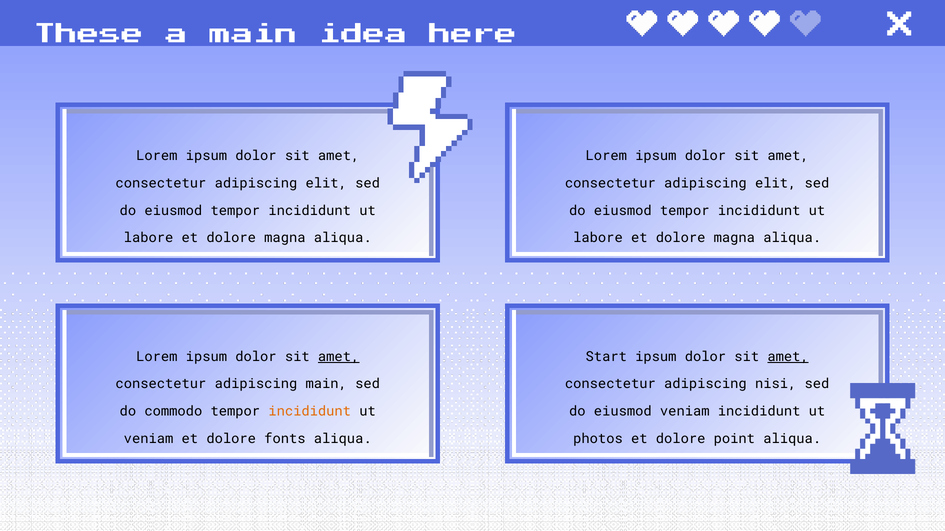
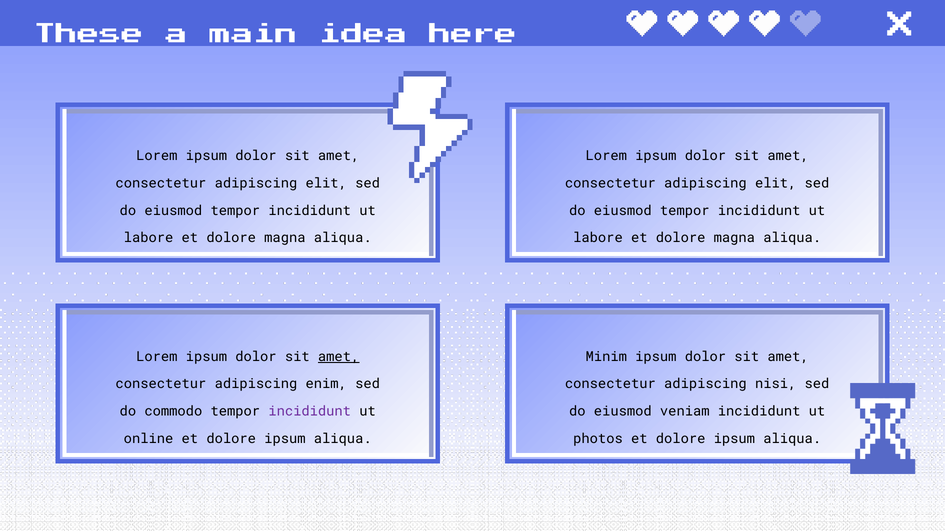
Start: Start -> Minim
amet at (788, 357) underline: present -> none
adipiscing main: main -> enim
incididunt at (310, 412) colour: orange -> purple
veniam at (149, 439): veniam -> online
fonts at (285, 439): fonts -> ipsum
point at (734, 439): point -> ipsum
